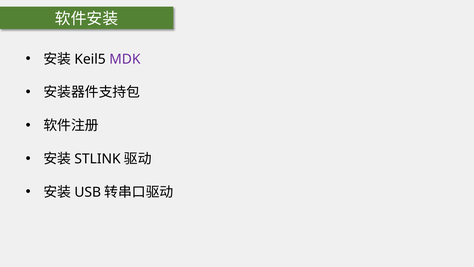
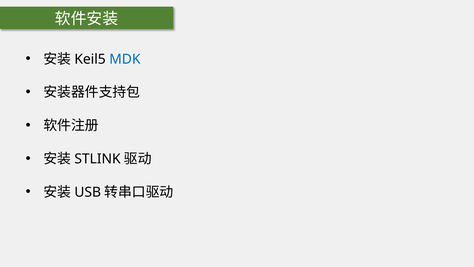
MDK colour: purple -> blue
